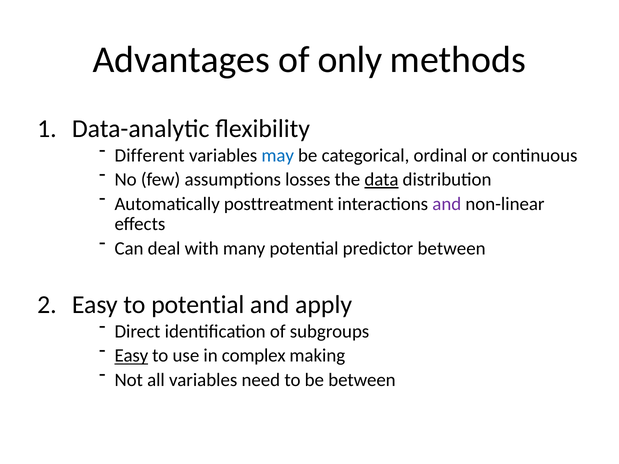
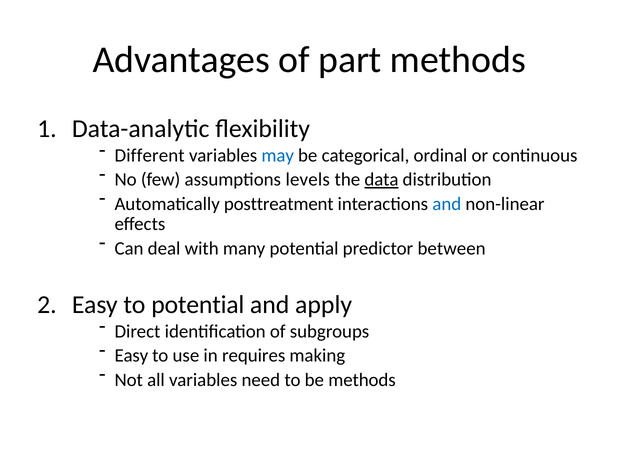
only: only -> part
losses: losses -> levels
and at (447, 204) colour: purple -> blue
Easy at (131, 356) underline: present -> none
complex: complex -> requires
be between: between -> methods
